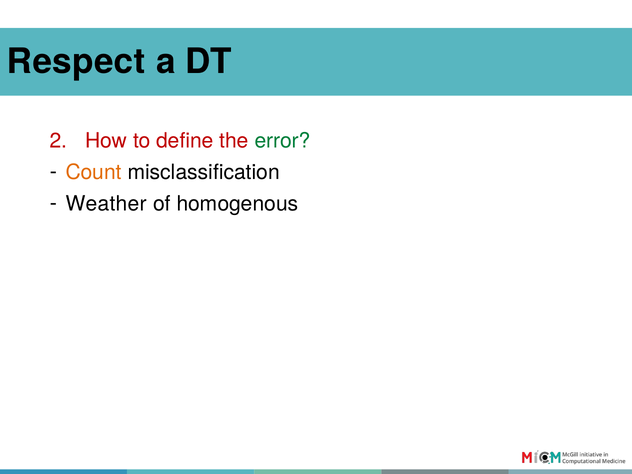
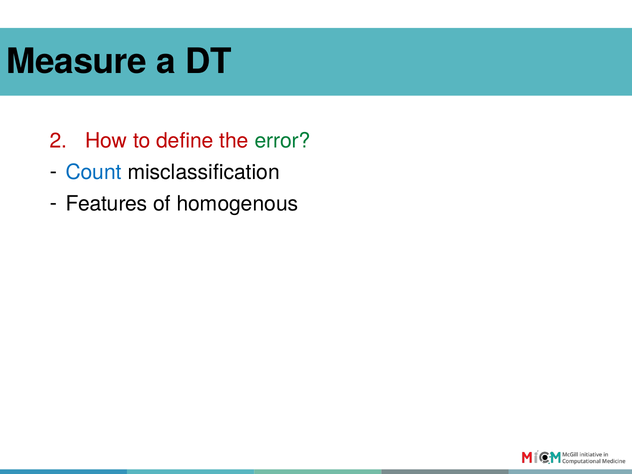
Respect: Respect -> Measure
Count colour: orange -> blue
Weather: Weather -> Features
